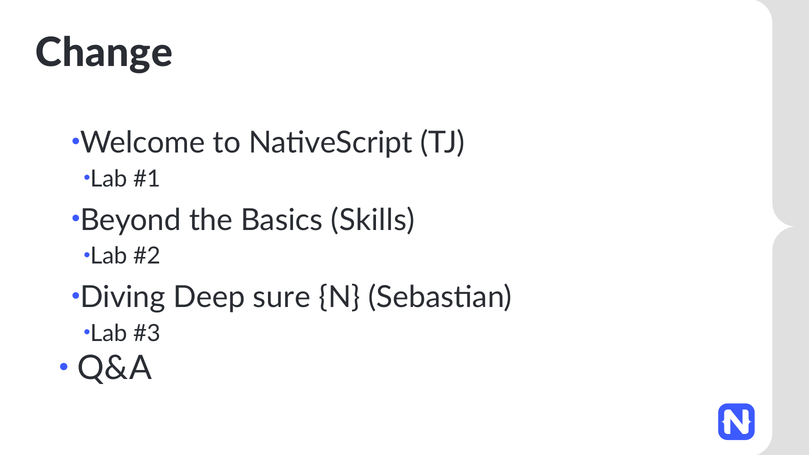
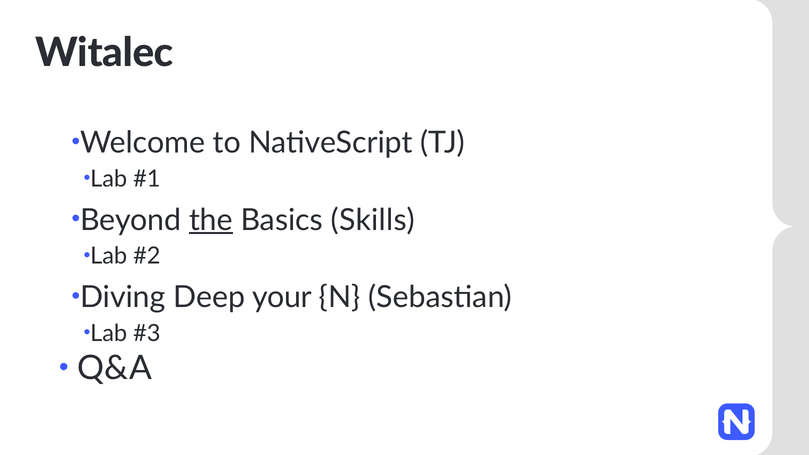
Change: Change -> Witalec
the underline: none -> present
sure: sure -> your
